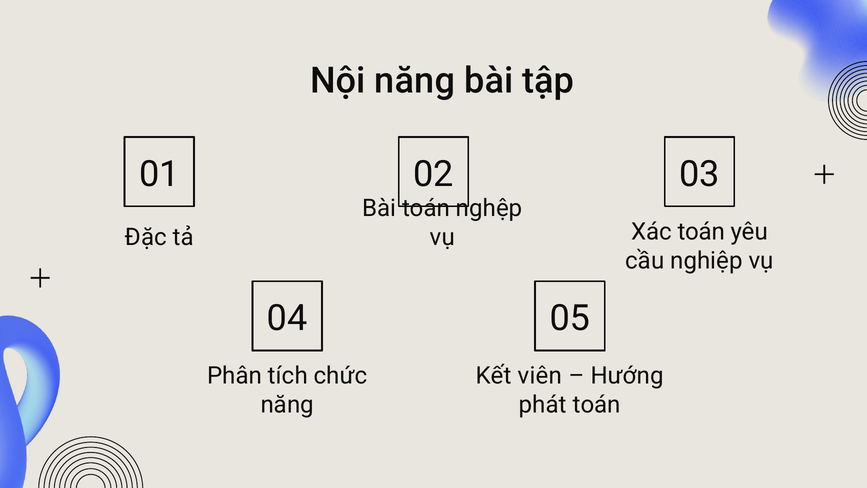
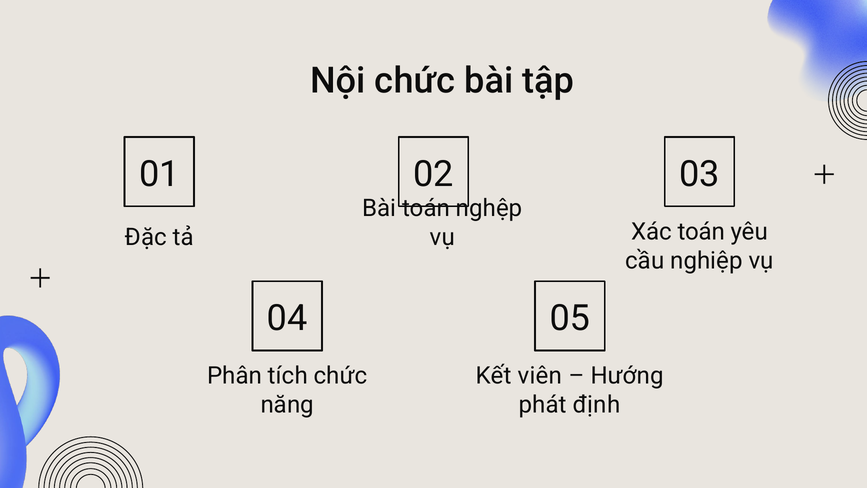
Nội năng: năng -> chức
phát toán: toán -> định
